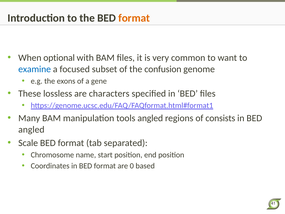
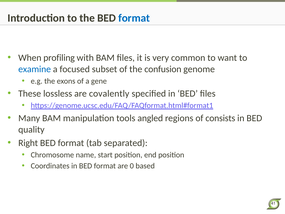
format at (134, 18) colour: orange -> blue
optional: optional -> profiling
characters: characters -> covalently
angled at (31, 129): angled -> quality
Scale: Scale -> Right
